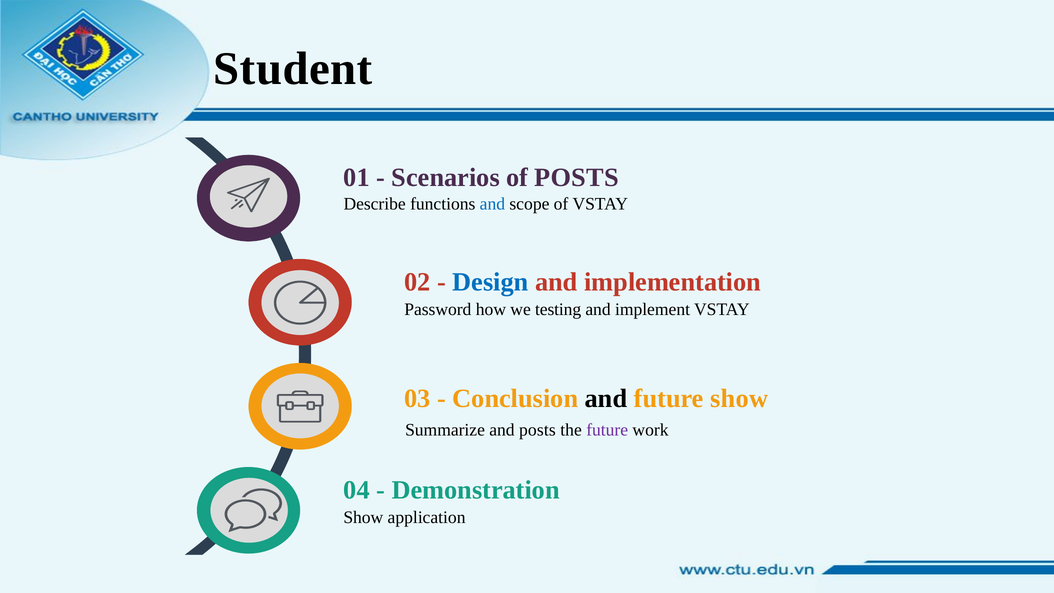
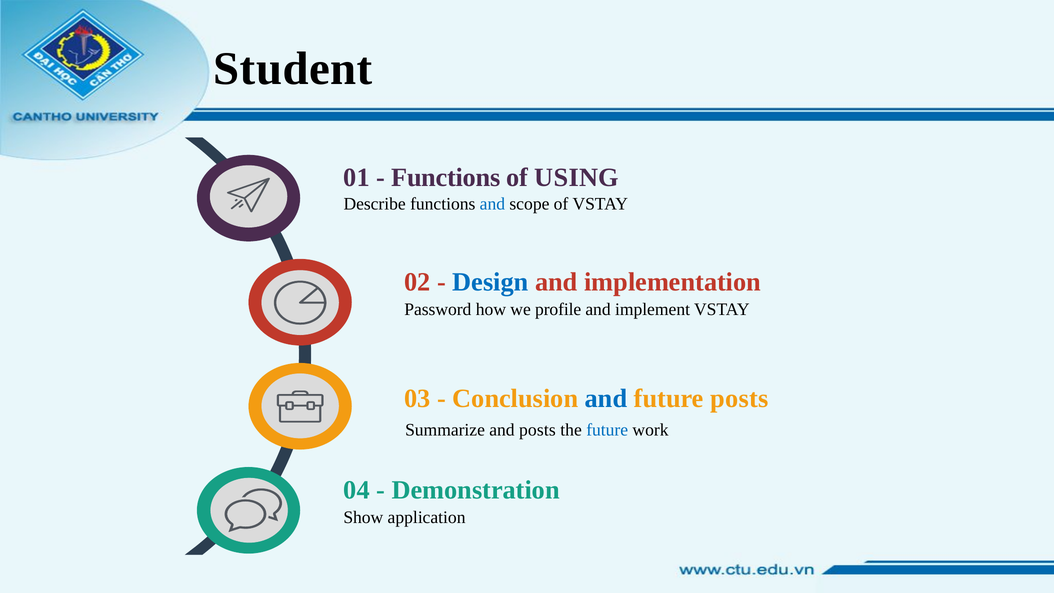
Scenarios at (446, 178): Scenarios -> Functions
of POSTS: POSTS -> USING
testing: testing -> profile
and at (606, 398) colour: black -> blue
future show: show -> posts
future at (607, 430) colour: purple -> blue
